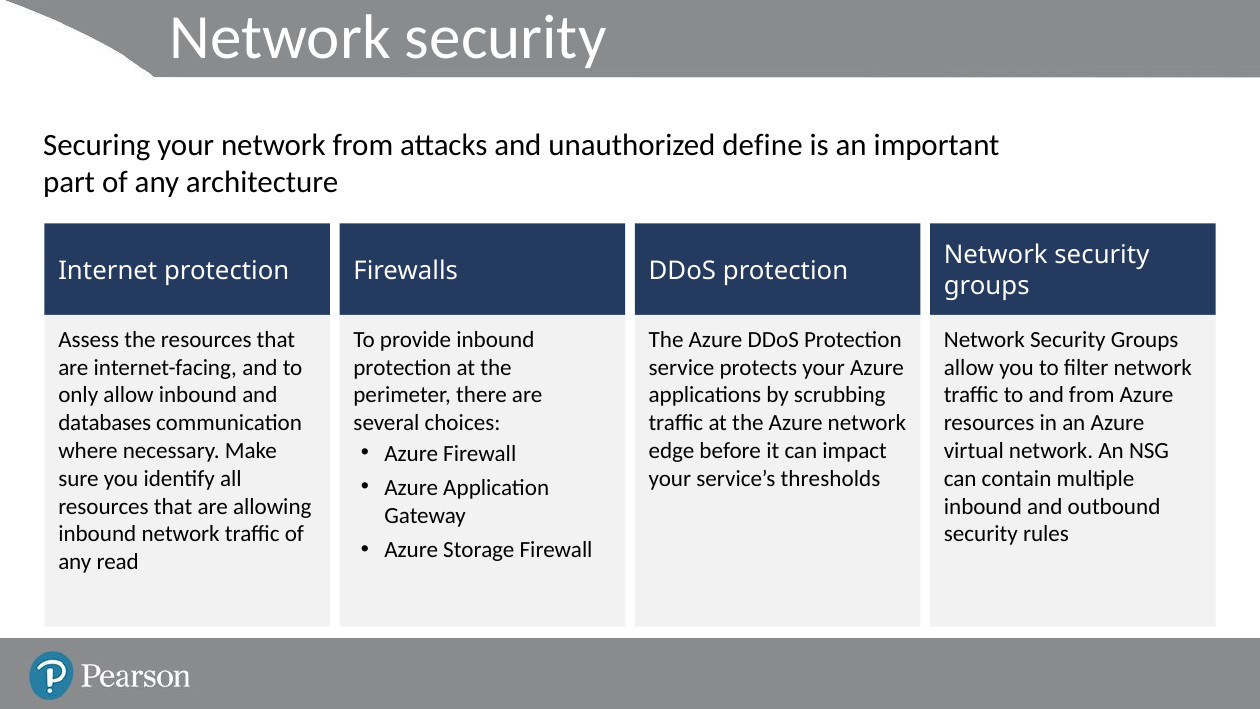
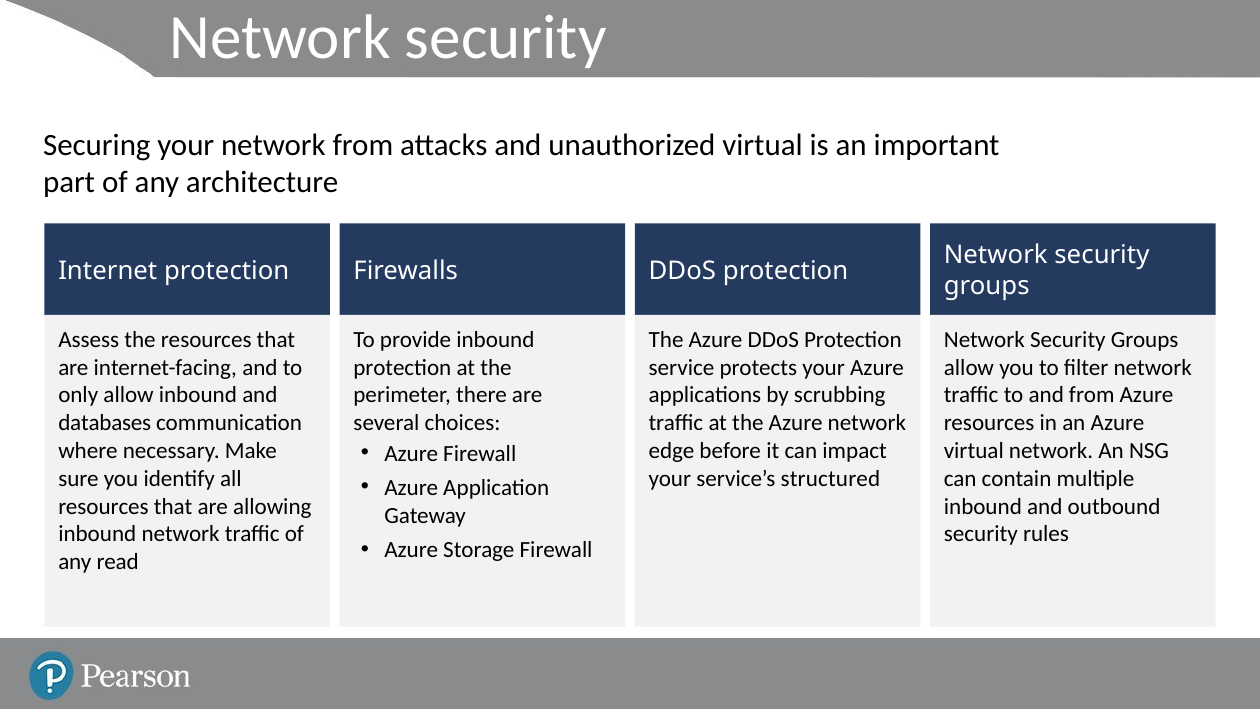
unauthorized define: define -> virtual
thresholds: thresholds -> structured
